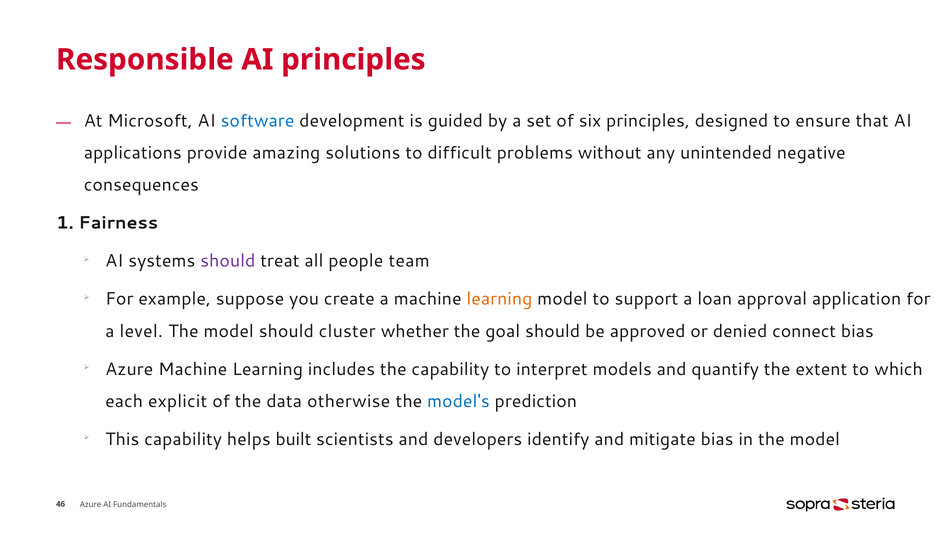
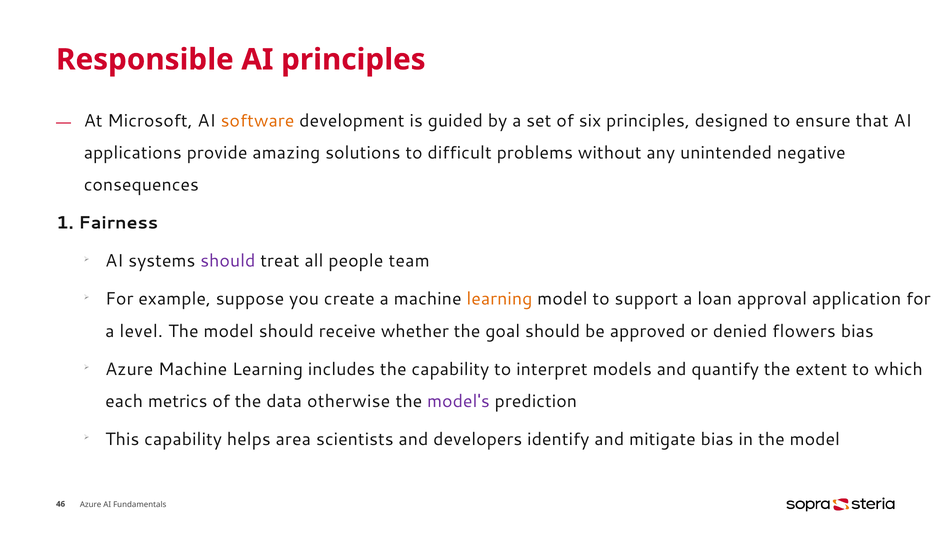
software colour: blue -> orange
cluster: cluster -> receive
connect: connect -> flowers
explicit: explicit -> metrics
model's colour: blue -> purple
built: built -> area
